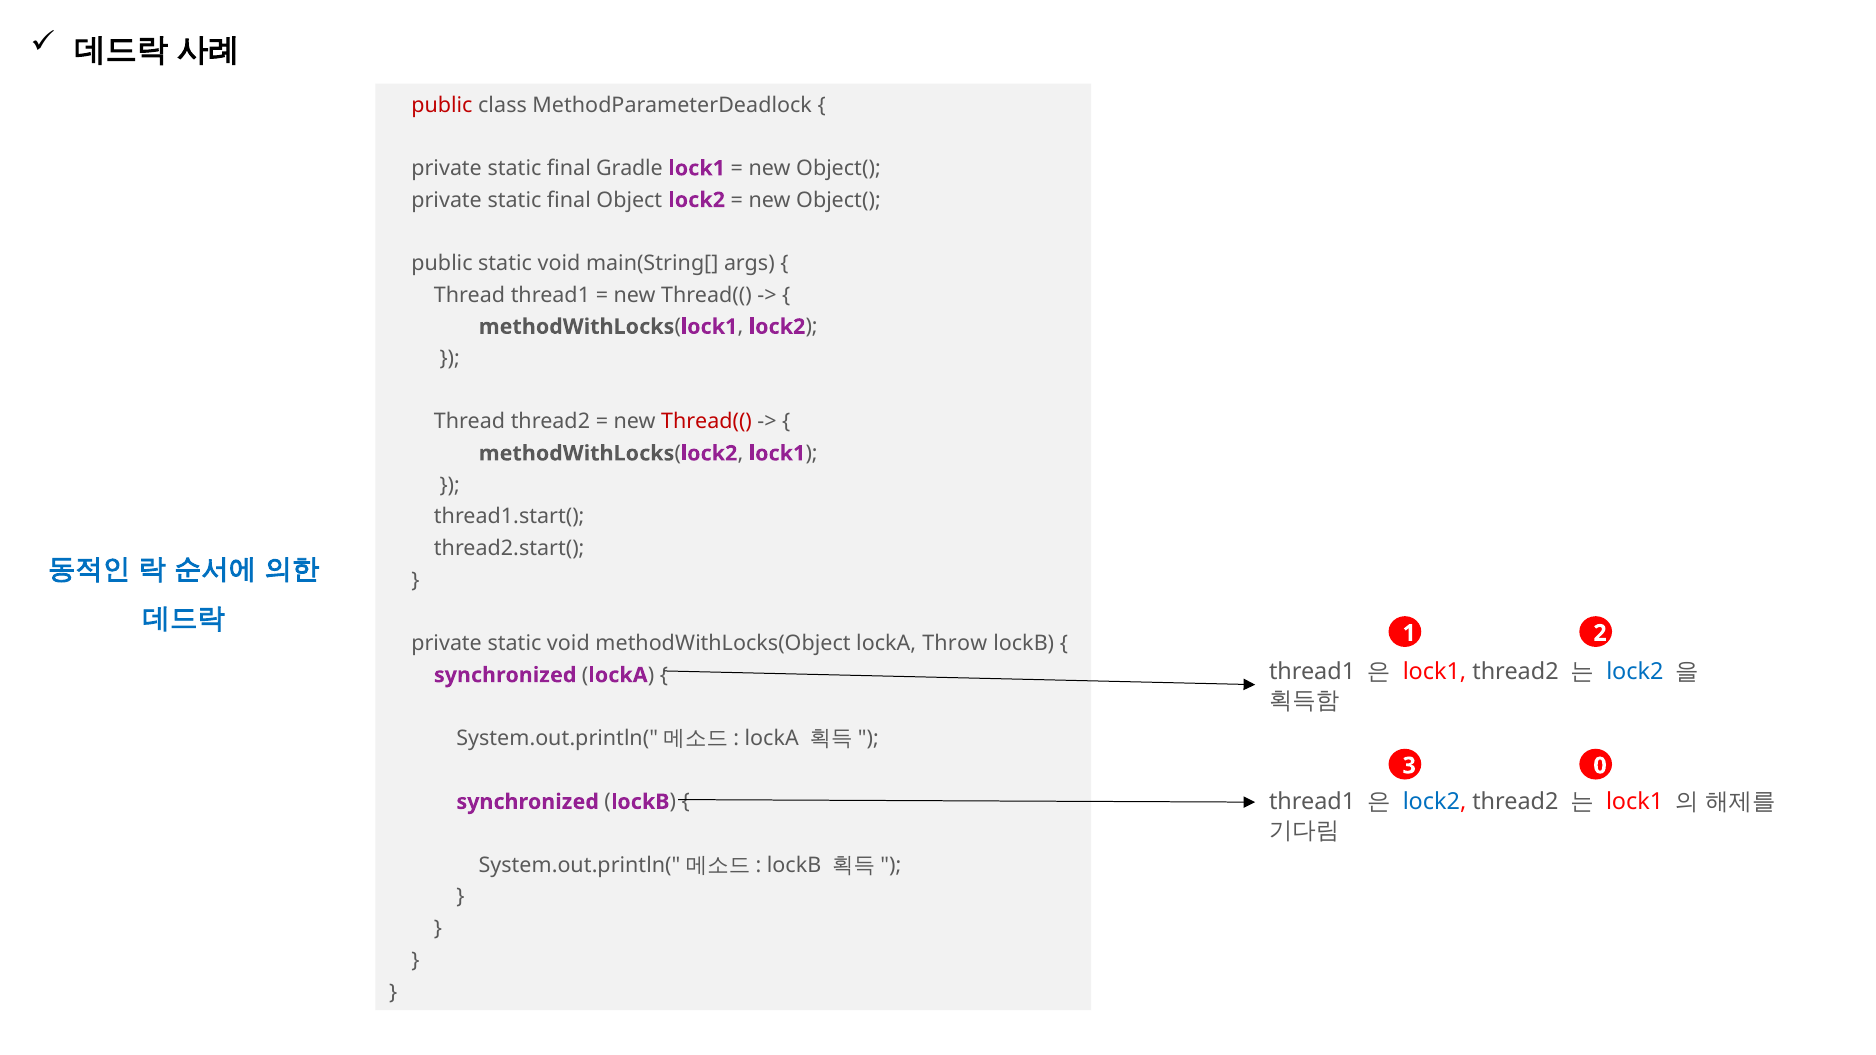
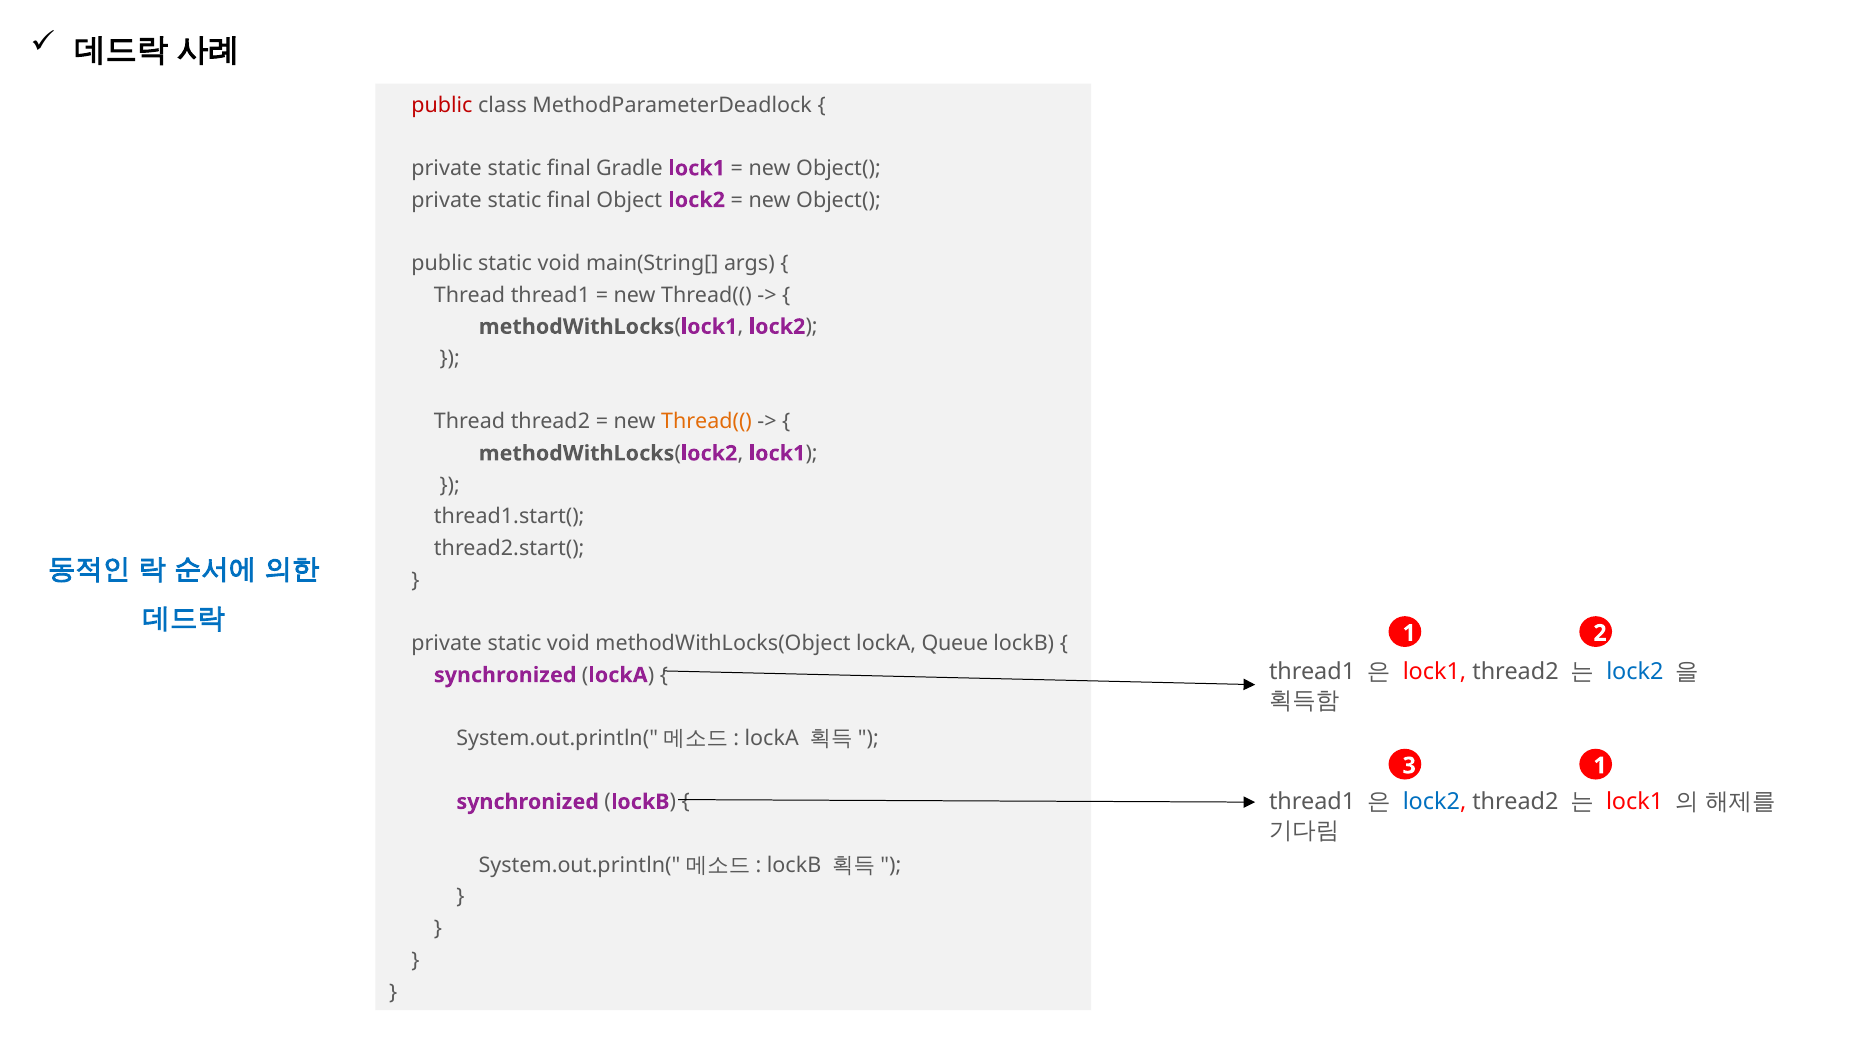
Thread(( at (707, 422) colour: red -> orange
Throw: Throw -> Queue
3 0: 0 -> 1
